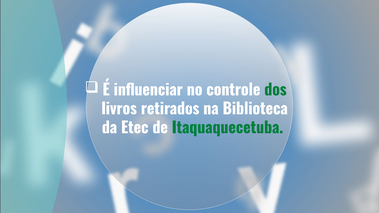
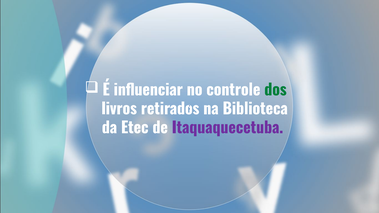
Itaquaquecetuba colour: green -> purple
